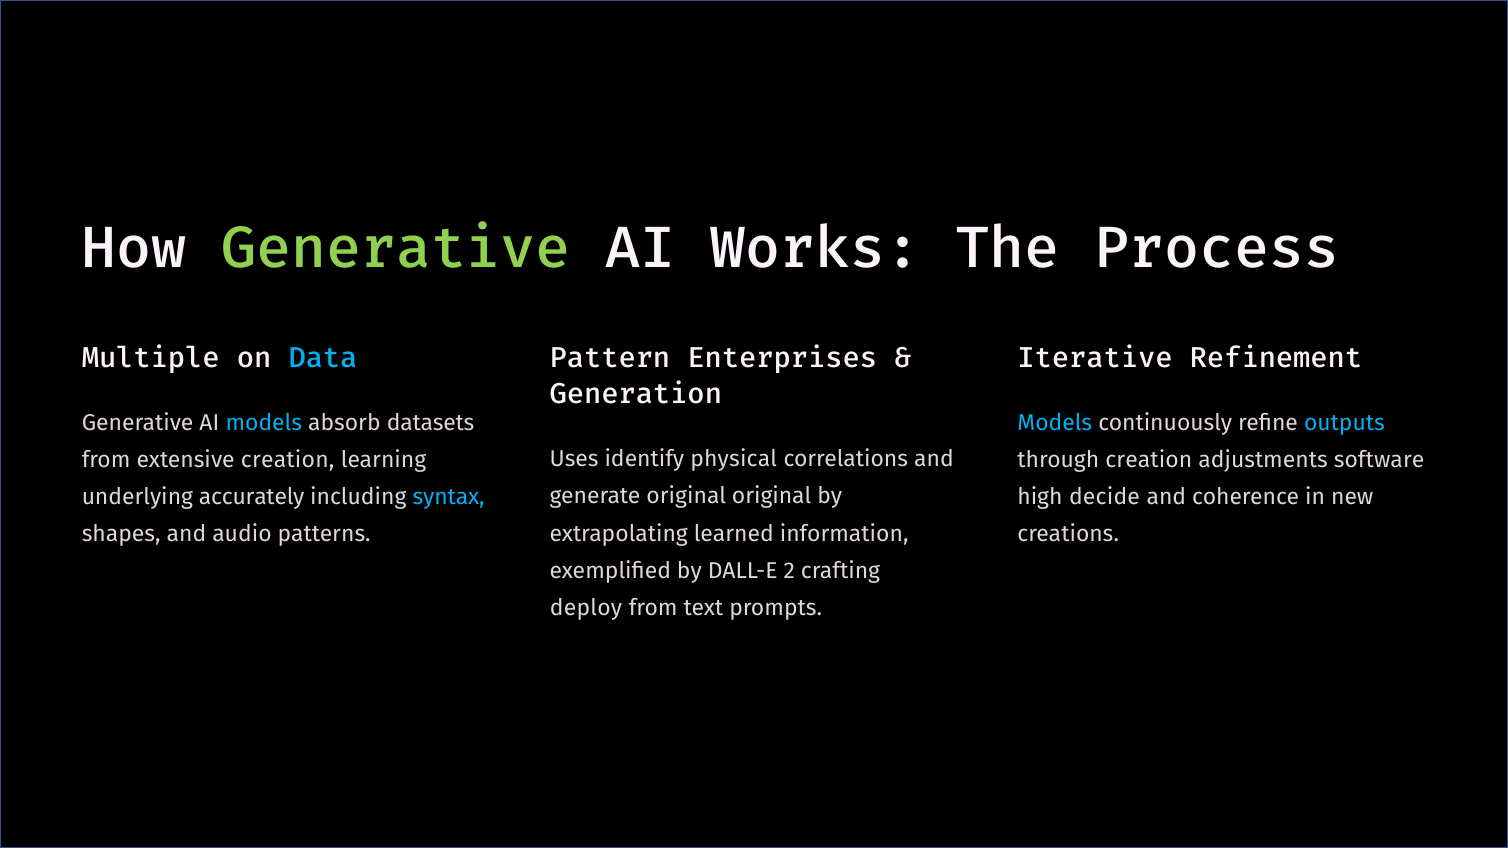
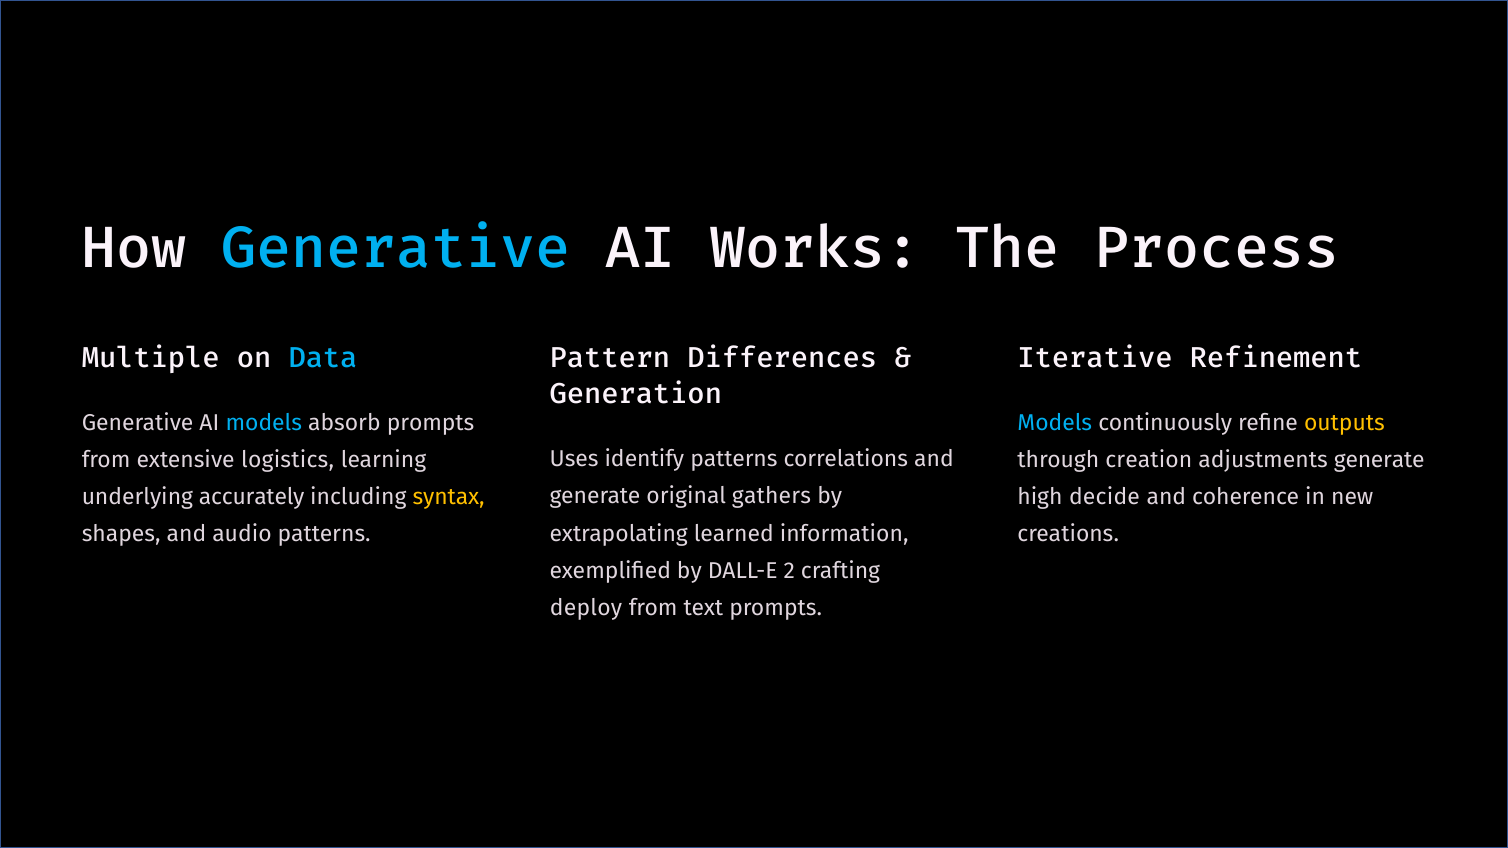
Generative at (396, 248) colour: light green -> light blue
Enterprises: Enterprises -> Differences
absorb datasets: datasets -> prompts
outputs colour: light blue -> yellow
identify physical: physical -> patterns
extensive creation: creation -> logistics
adjustments software: software -> generate
original original: original -> gathers
syntax colour: light blue -> yellow
